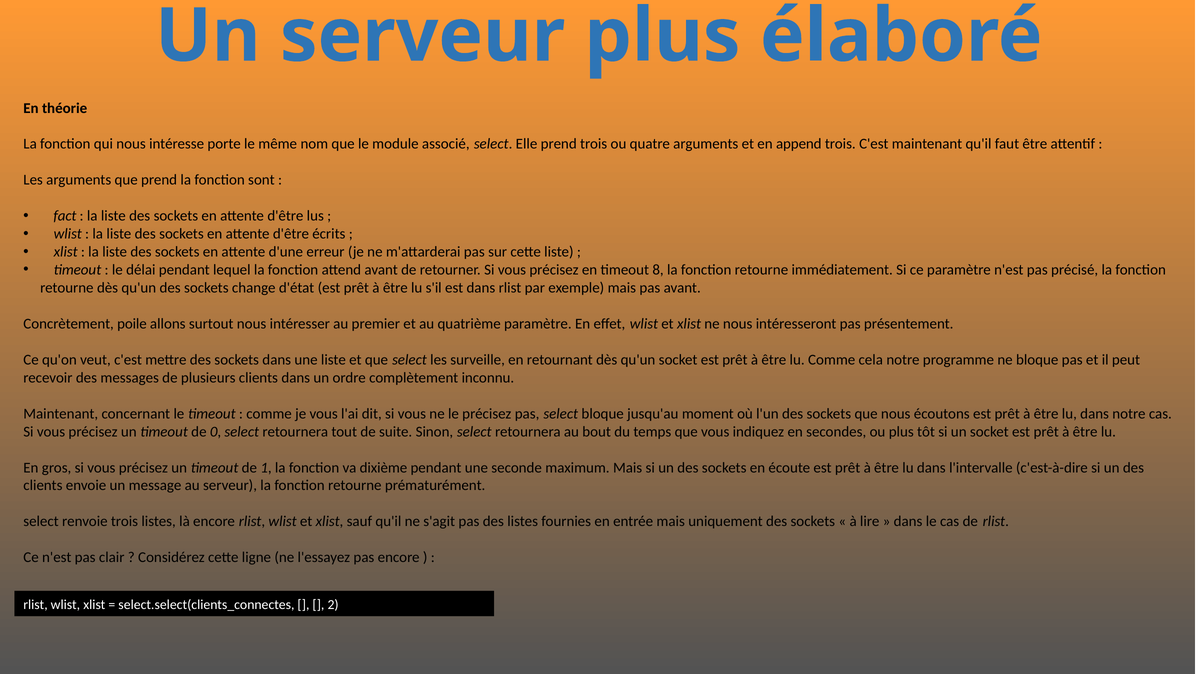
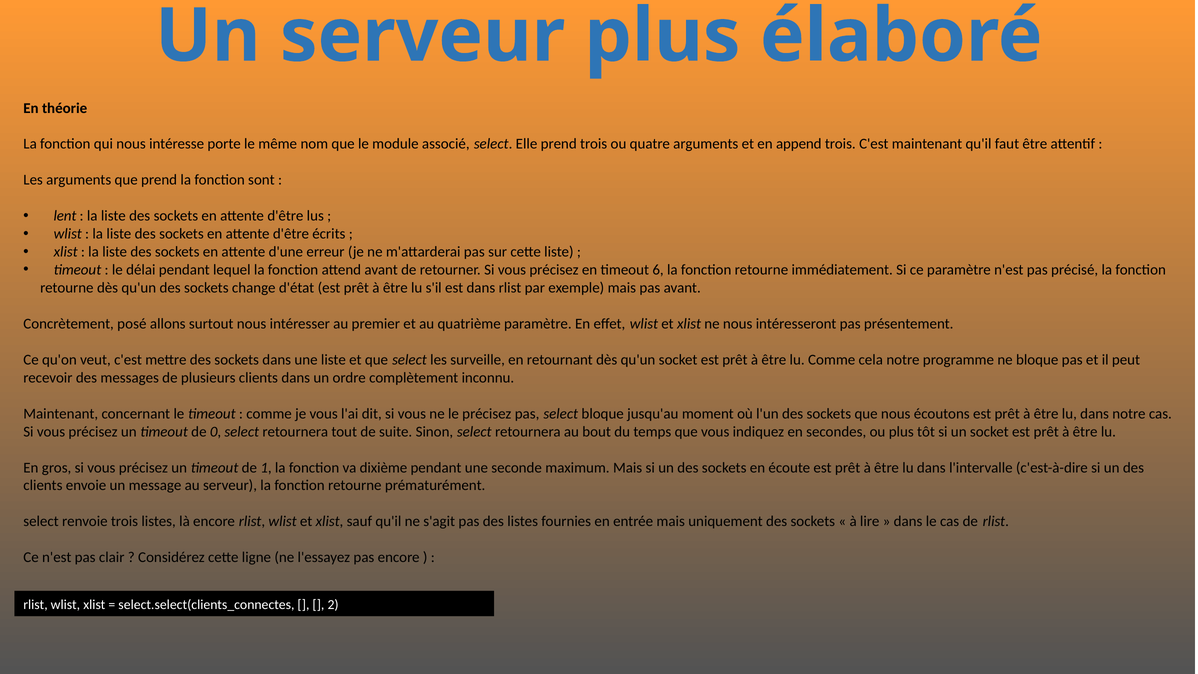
fact: fact -> lent
8: 8 -> 6
poile: poile -> posé
